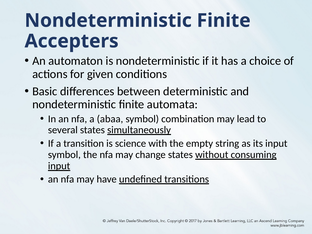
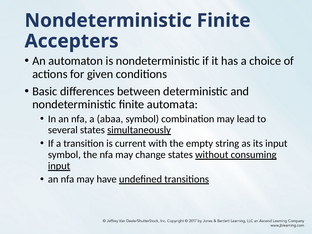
science: science -> current
